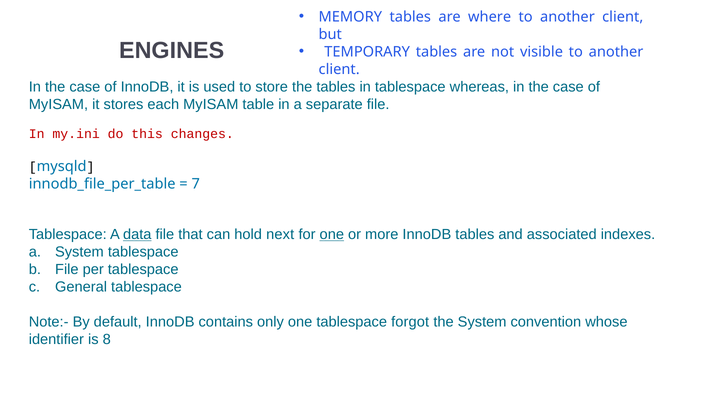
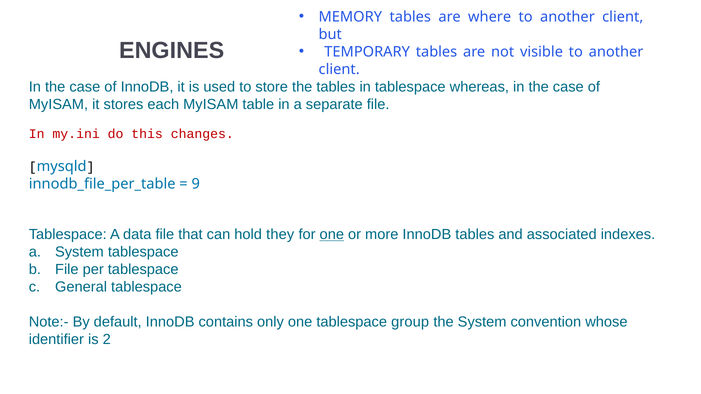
7: 7 -> 9
data underline: present -> none
next: next -> they
forgot: forgot -> group
8: 8 -> 2
